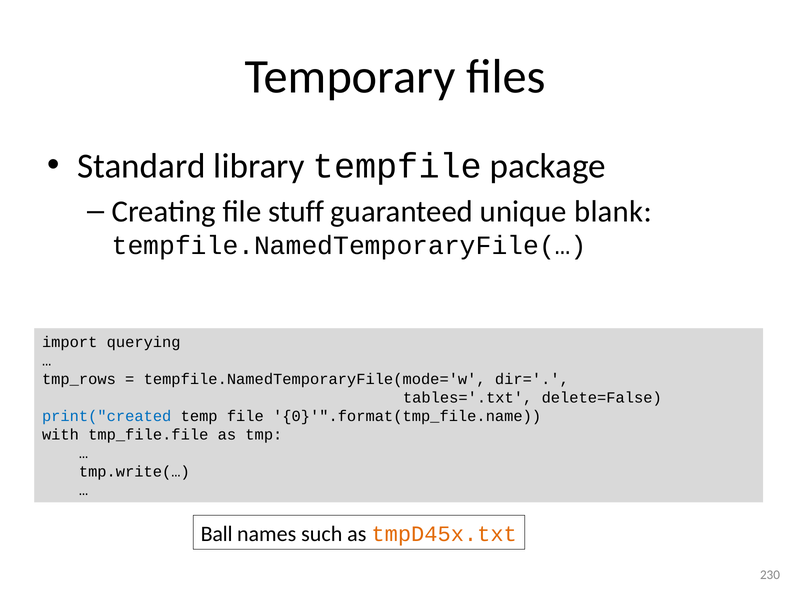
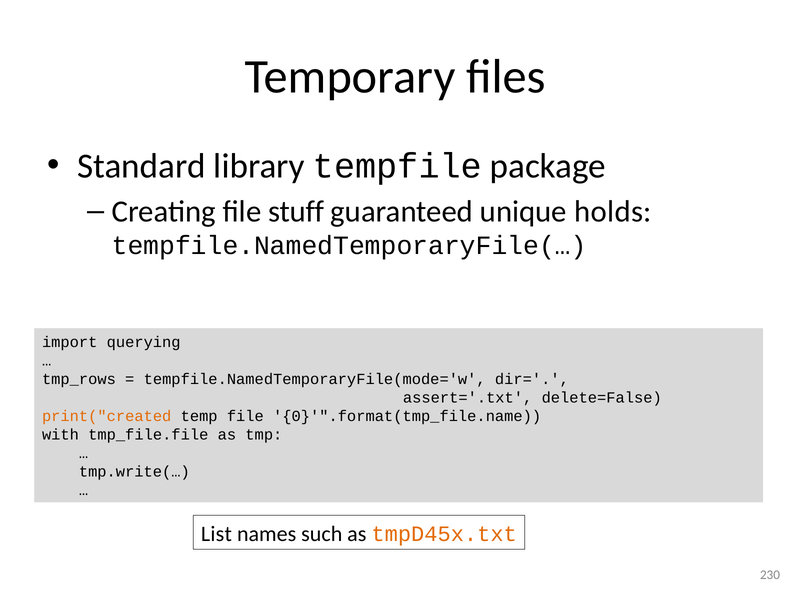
blank: blank -> holds
tables='.txt: tables='.txt -> assert='.txt
print("created colour: blue -> orange
Ball: Ball -> List
